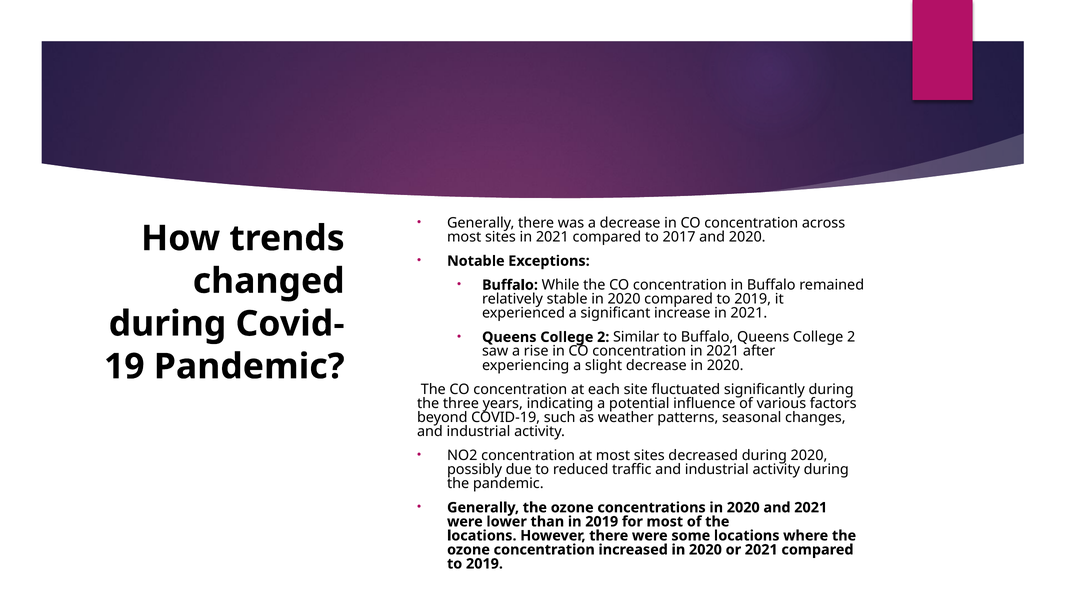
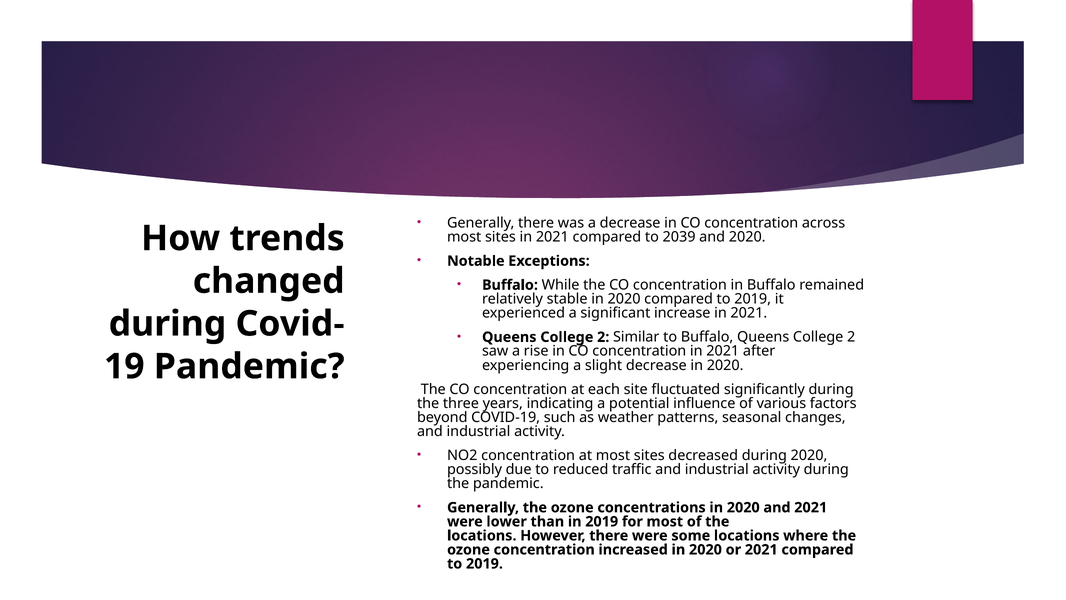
2017: 2017 -> 2039
